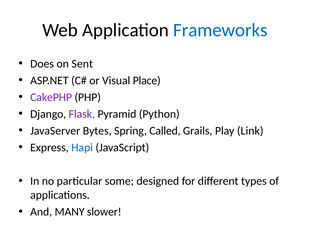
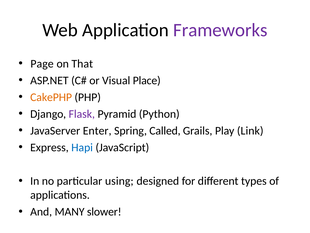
Frameworks colour: blue -> purple
Does: Does -> Page
Sent: Sent -> That
CakePHP colour: purple -> orange
Bytes: Bytes -> Enter
some: some -> using
